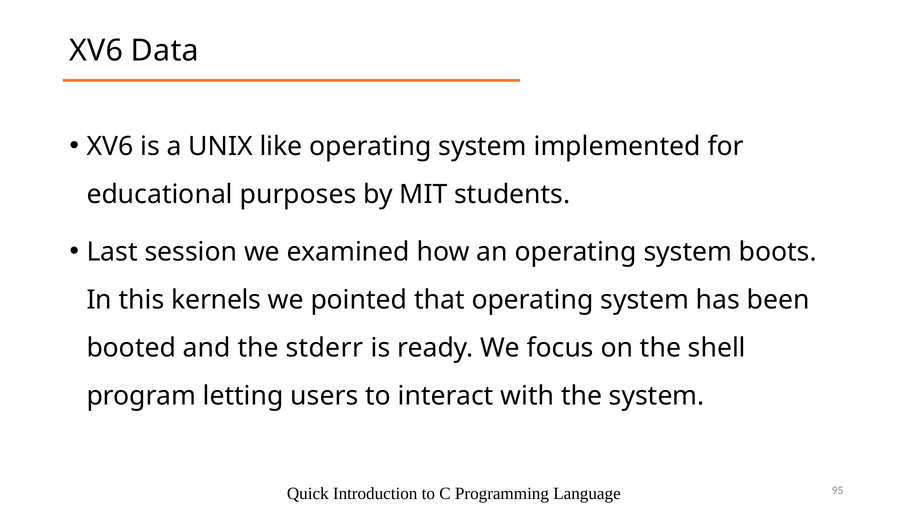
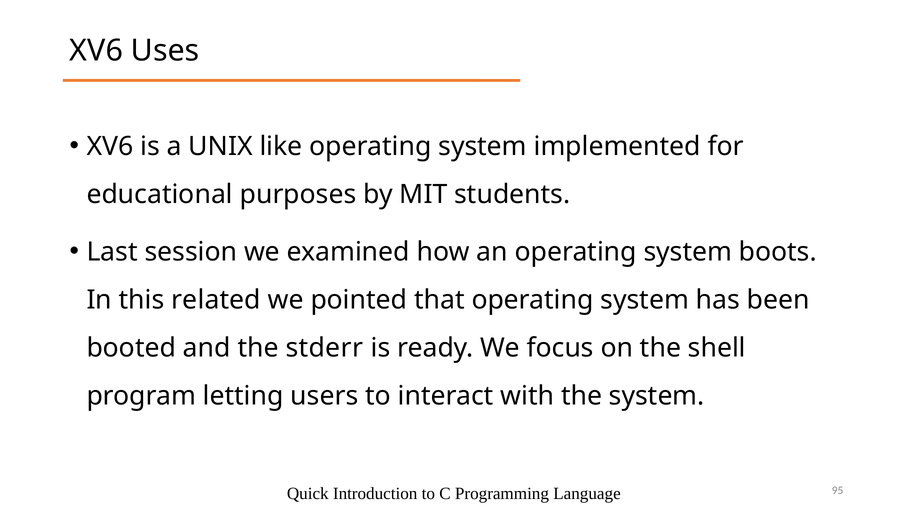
Data: Data -> Uses
kernels: kernels -> related
